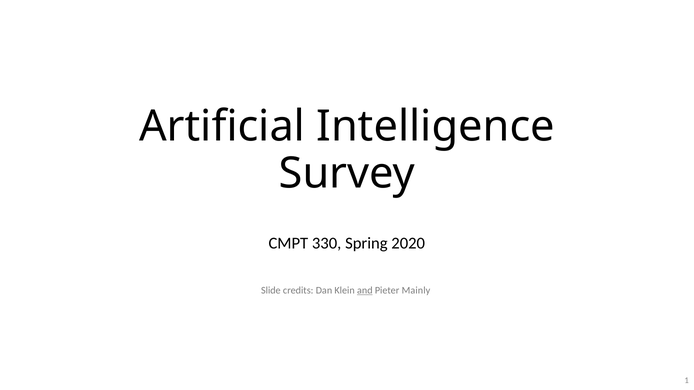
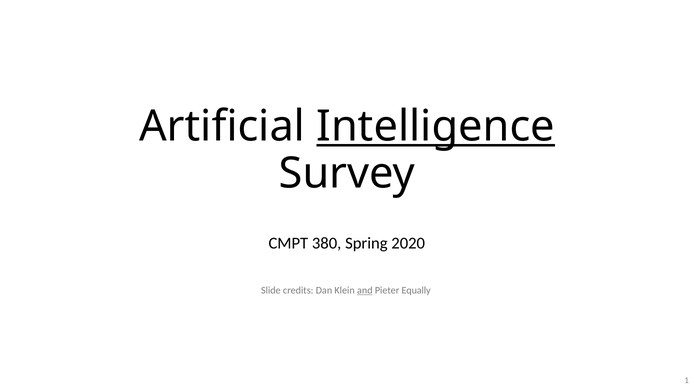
Intelligence underline: none -> present
330: 330 -> 380
Mainly: Mainly -> Equally
